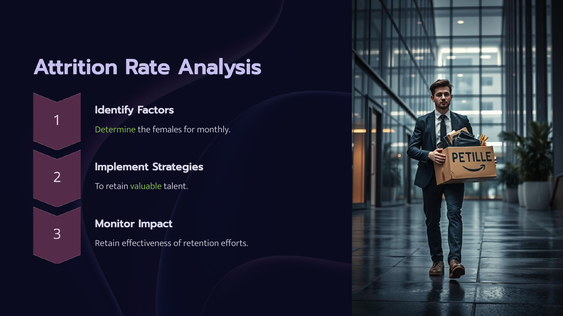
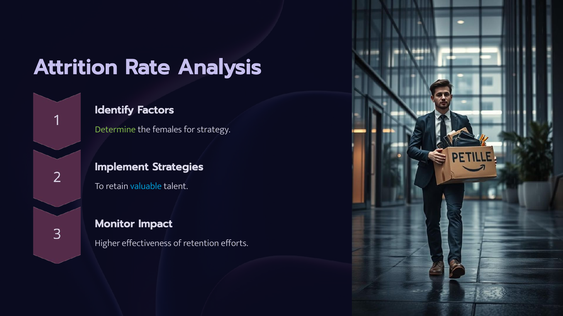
monthly: monthly -> strategy
valuable colour: light green -> light blue
Retain at (107, 244): Retain -> Higher
